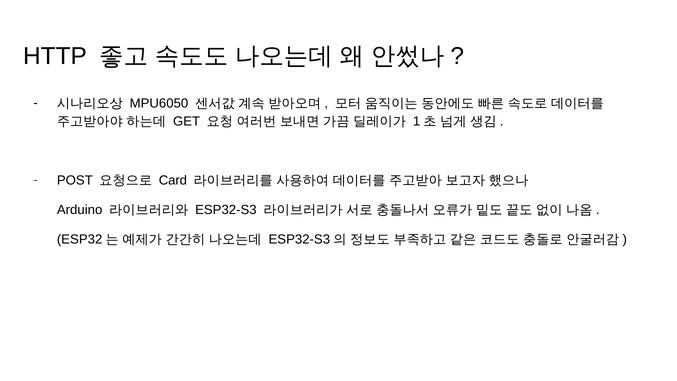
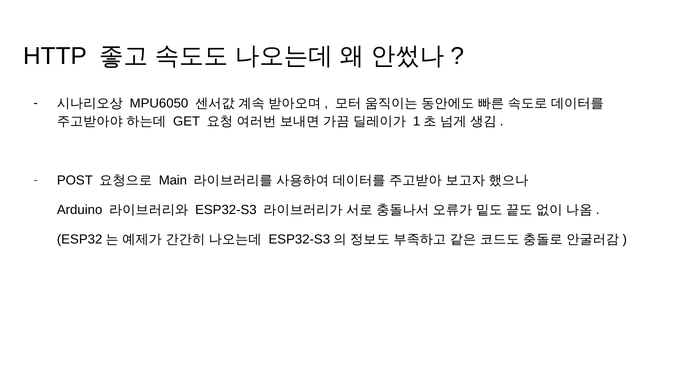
Card: Card -> Main
